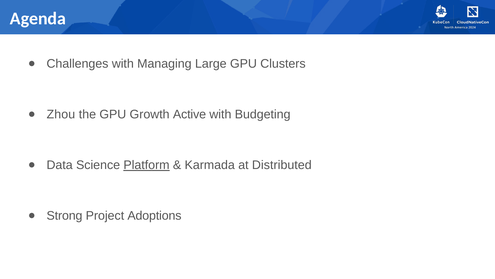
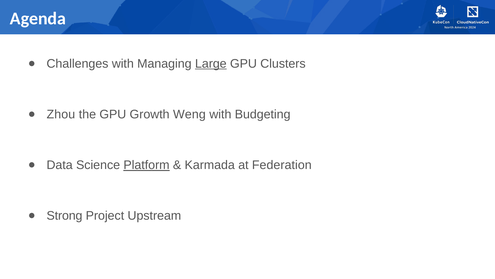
Large underline: none -> present
Active: Active -> Weng
Distributed: Distributed -> Federation
Adoptions: Adoptions -> Upstream
